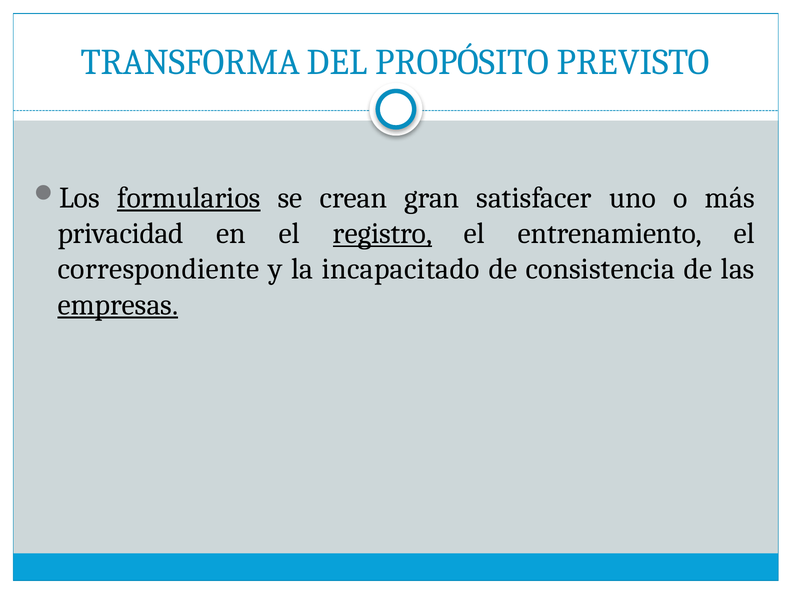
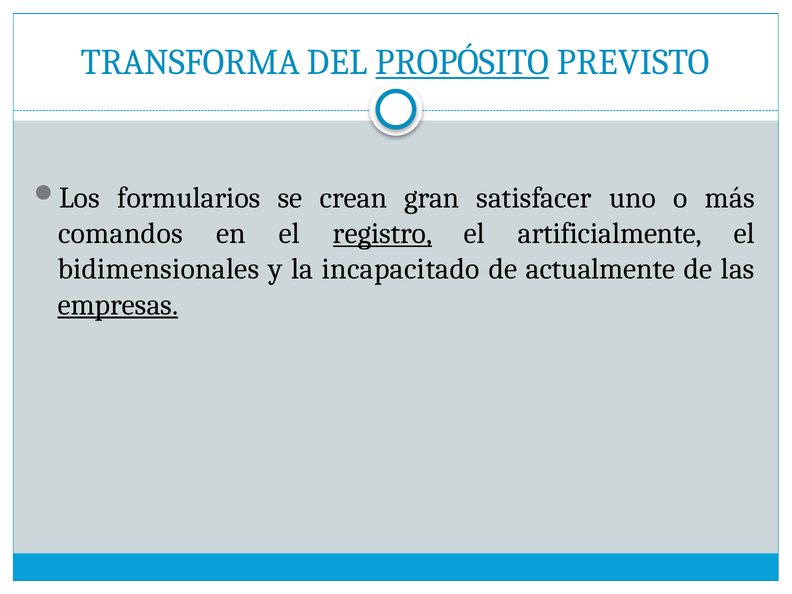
PROPÓSITO underline: none -> present
formularios underline: present -> none
privacidad: privacidad -> comandos
entrenamiento: entrenamiento -> artificialmente
correspondiente: correspondiente -> bidimensionales
consistencia: consistencia -> actualmente
